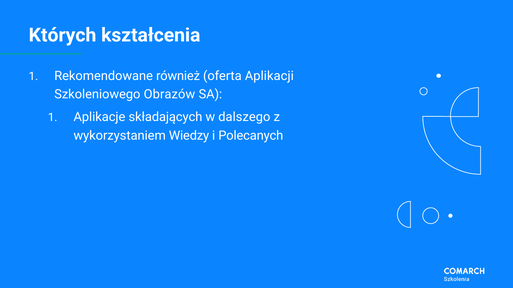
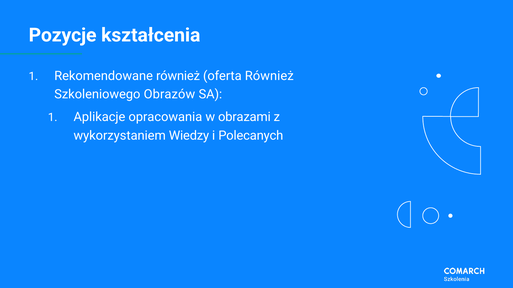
Których: Których -> Pozycje
oferta Aplikacji: Aplikacji -> Również
składających: składających -> opracowania
dalszego: dalszego -> obrazami
